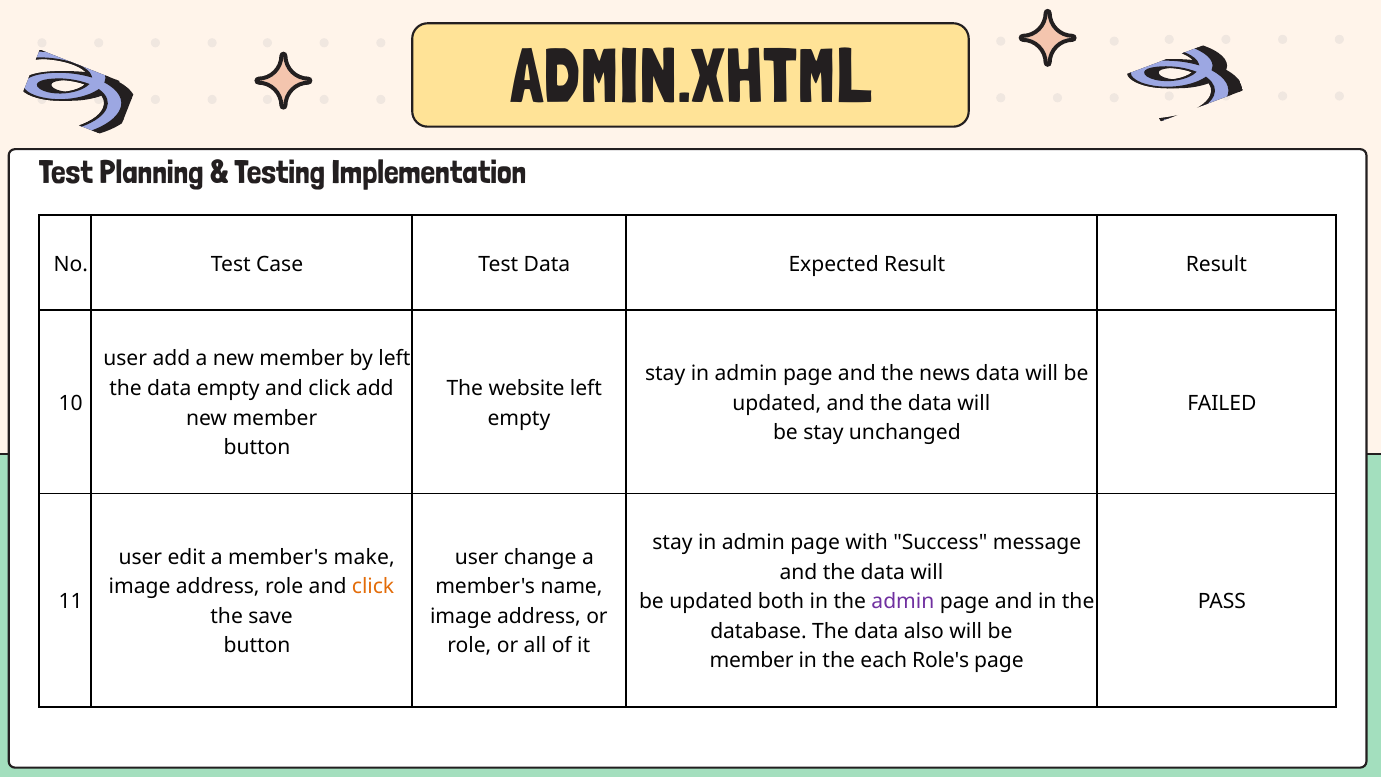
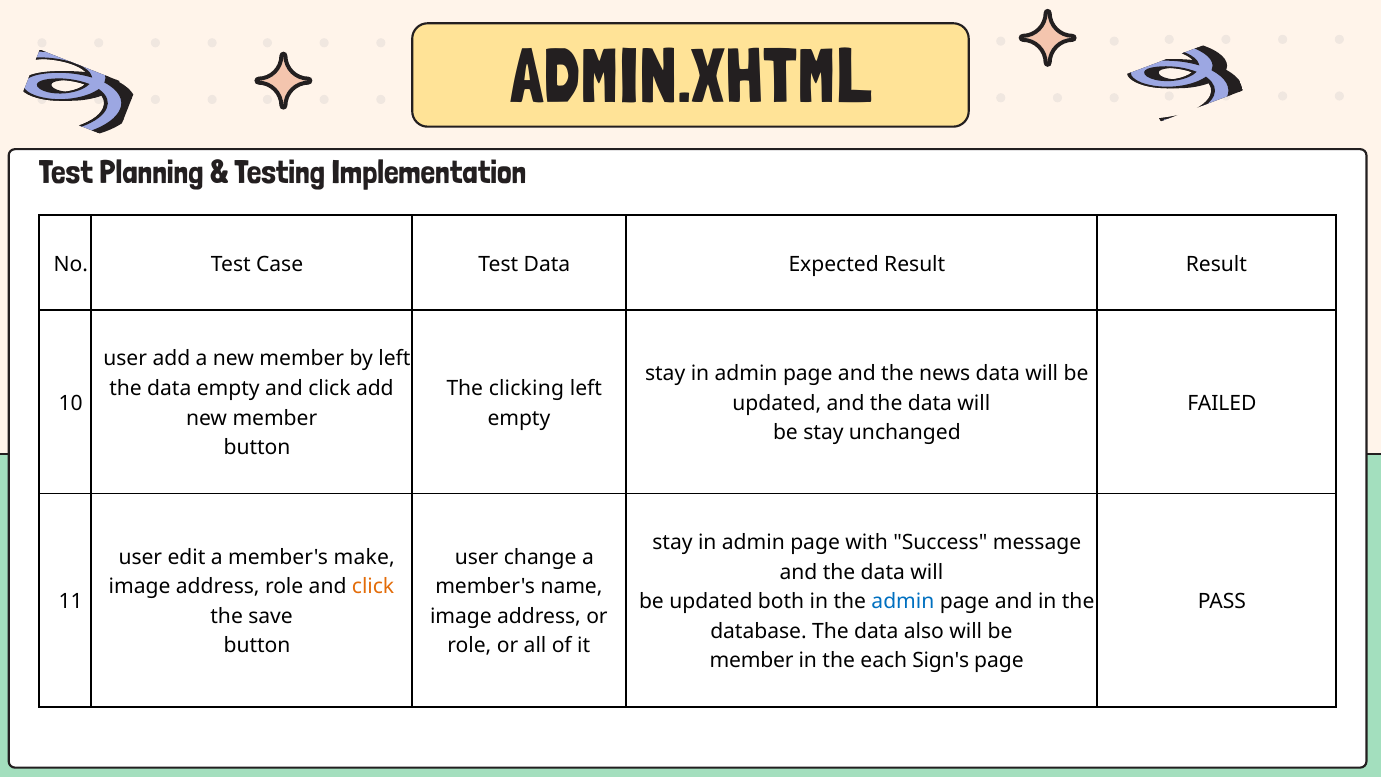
website: website -> clicking
admin at (903, 602) colour: purple -> blue
Role's: Role's -> Sign's
